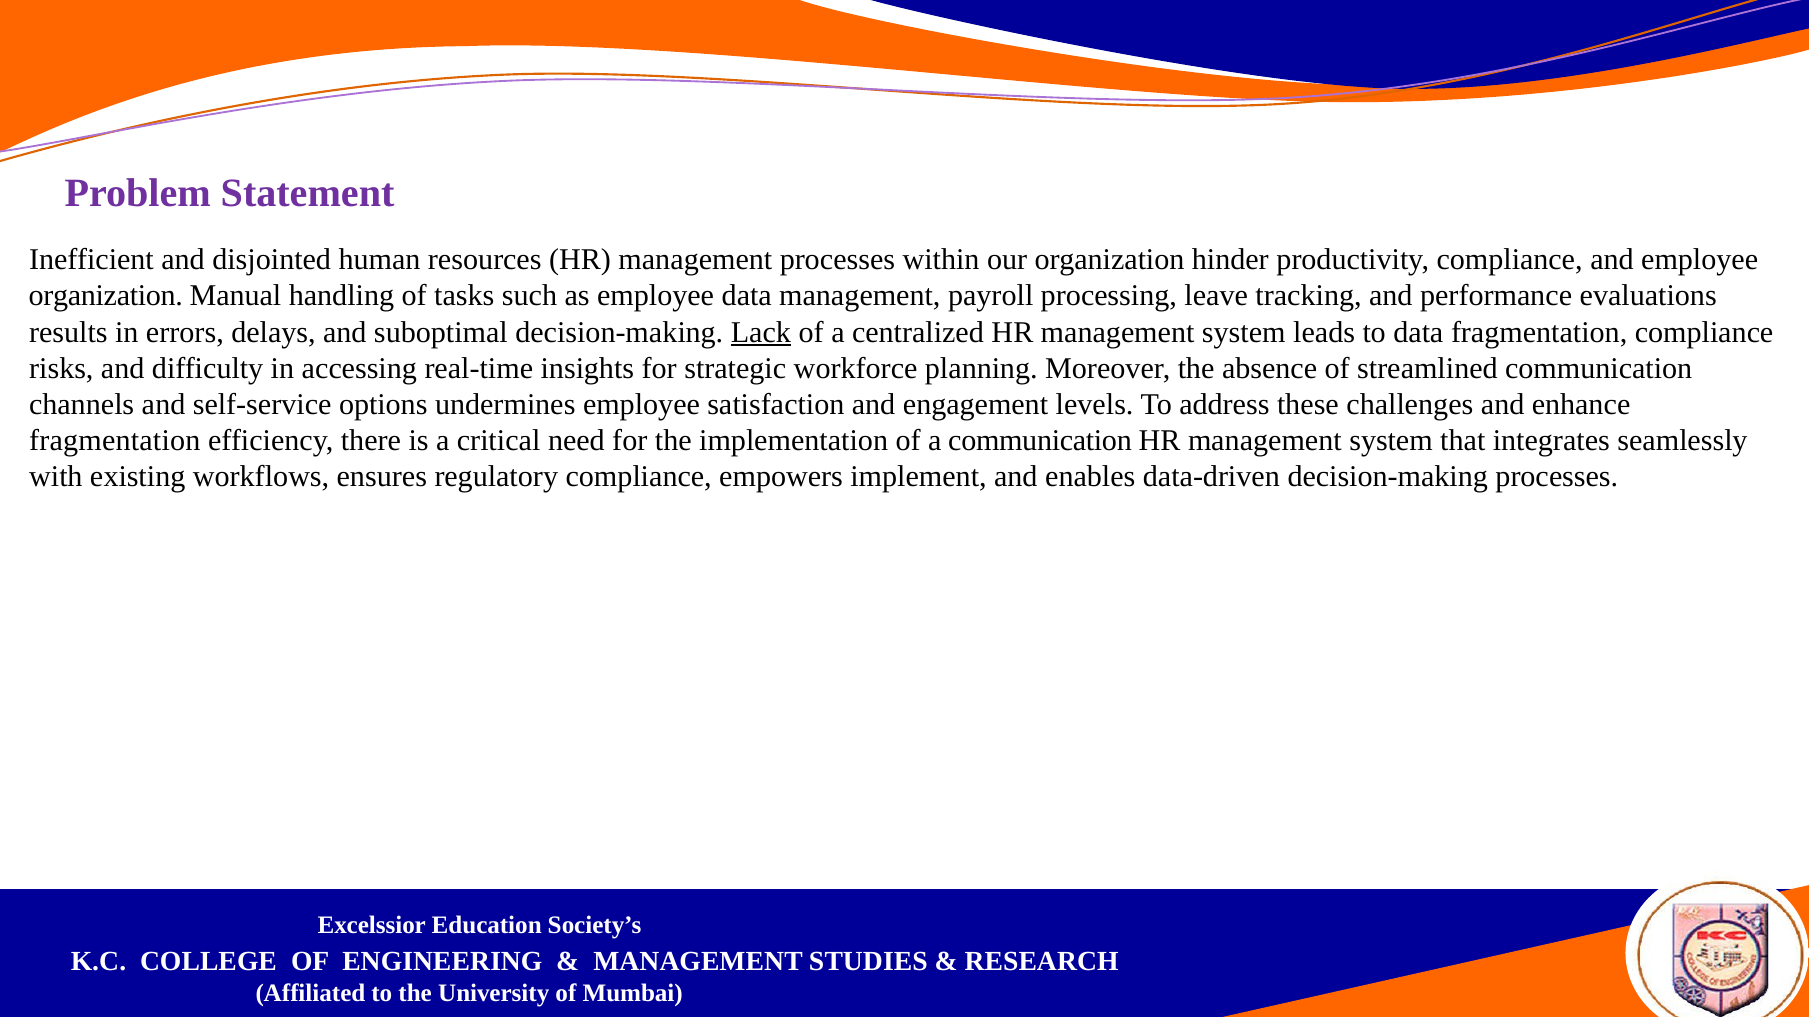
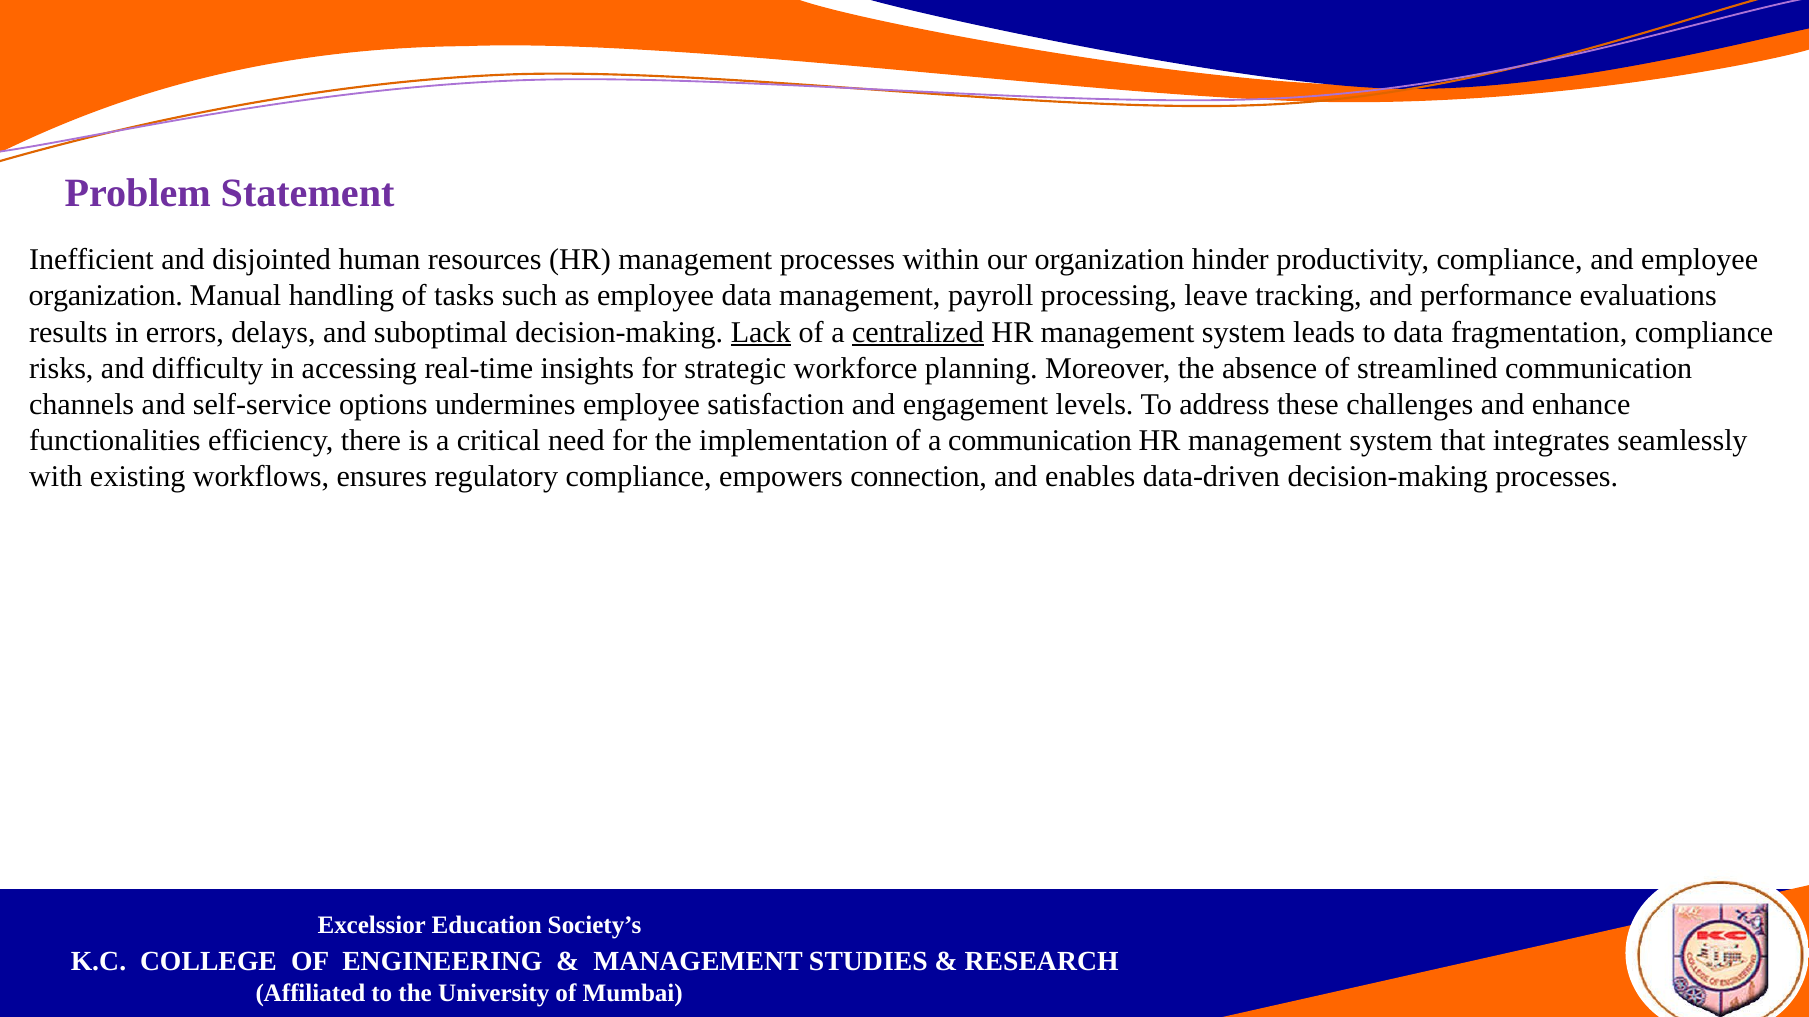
centralized underline: none -> present
fragmentation at (115, 441): fragmentation -> functionalities
implement: implement -> connection
